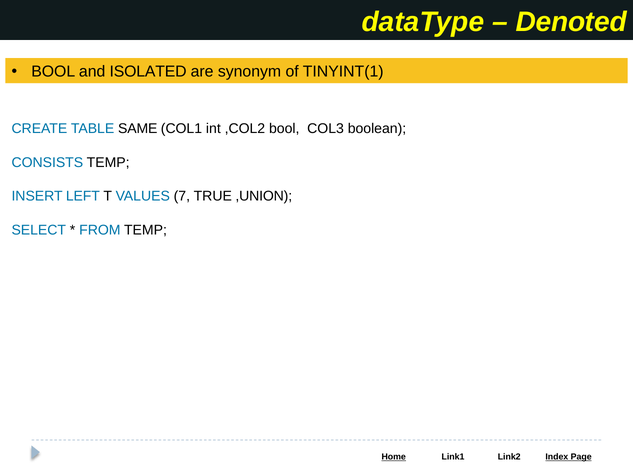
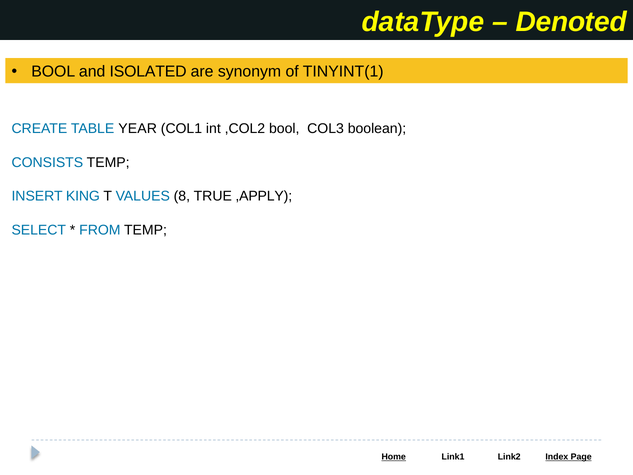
SAME: SAME -> YEAR
LEFT: LEFT -> KING
7: 7 -> 8
,UNION: ,UNION -> ,APPLY
